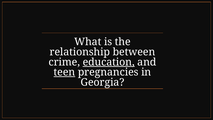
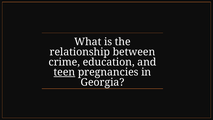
education underline: present -> none
